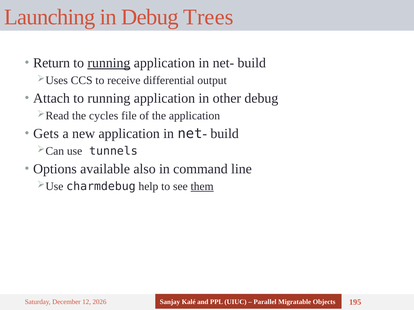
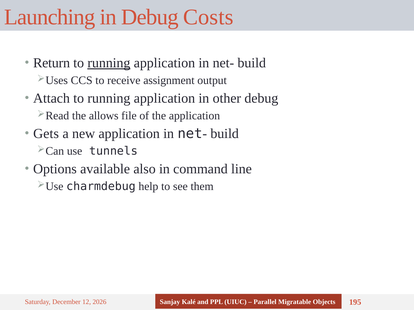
Trees: Trees -> Costs
differential: differential -> assignment
cycles: cycles -> allows
them underline: present -> none
